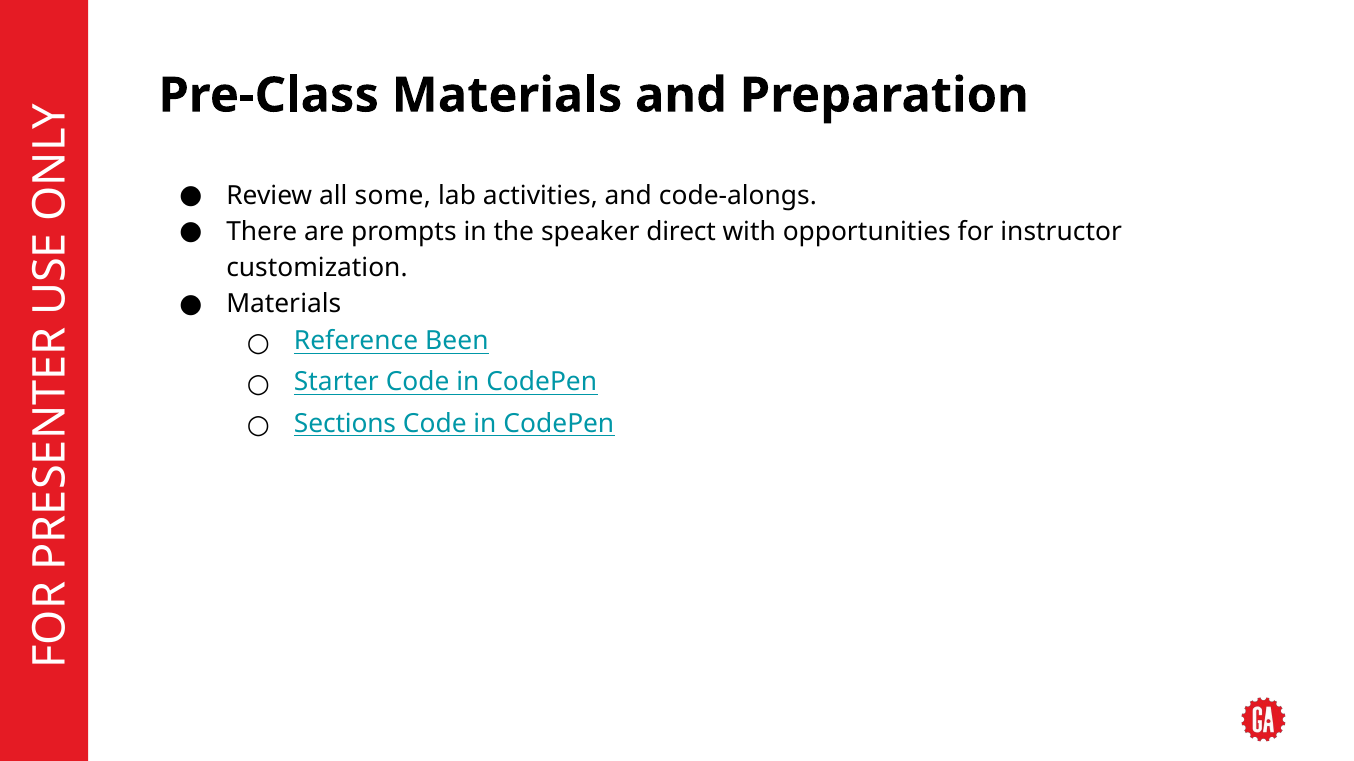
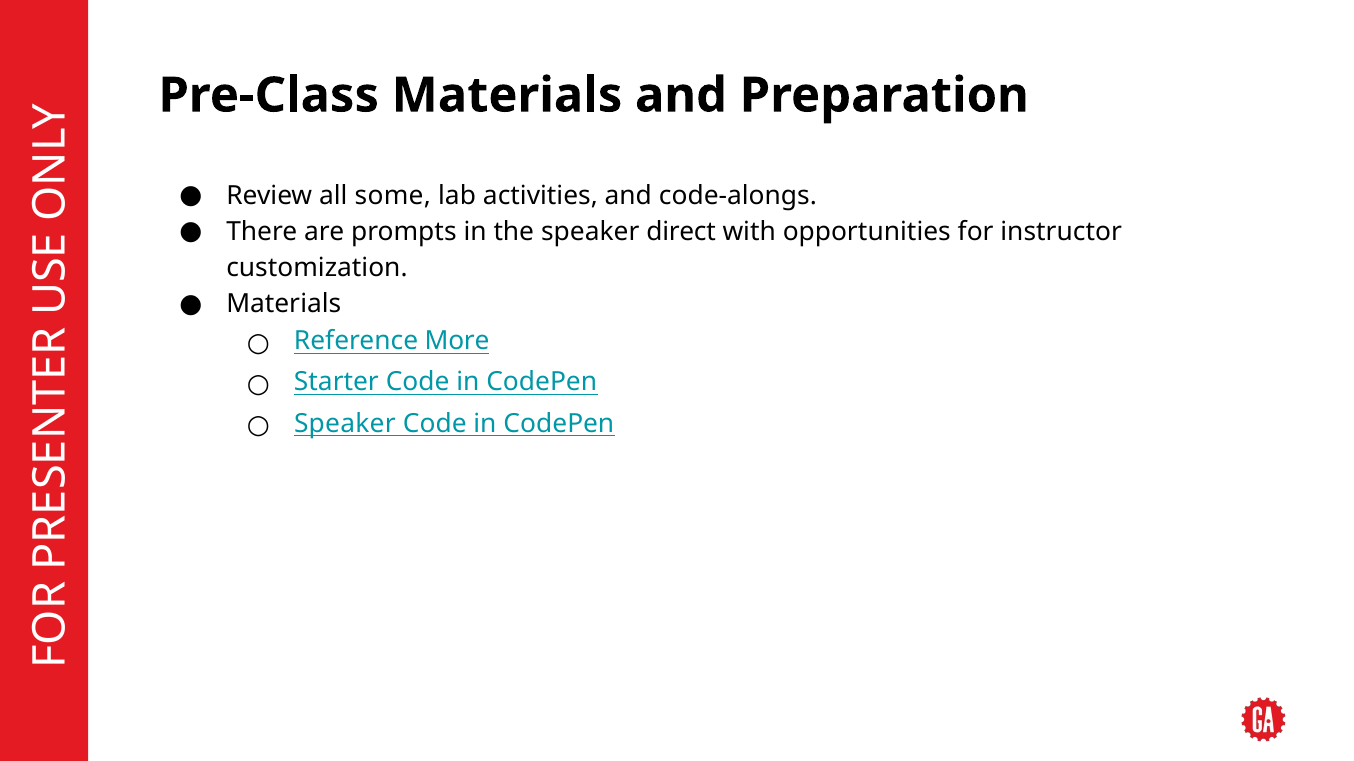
Been: Been -> More
Sections at (345, 424): Sections -> Speaker
